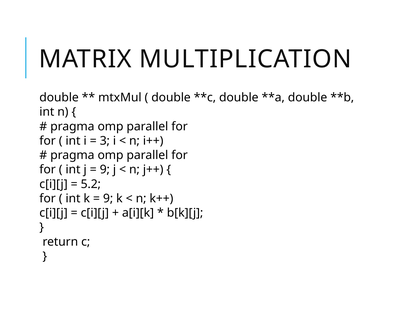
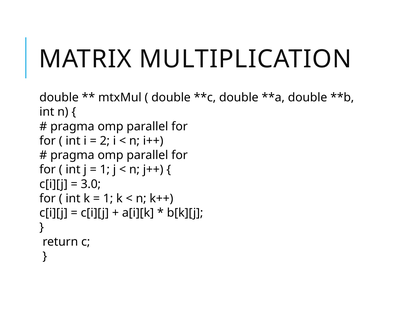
3: 3 -> 2
9 at (105, 170): 9 -> 1
5.2: 5.2 -> 3.0
9 at (108, 198): 9 -> 1
